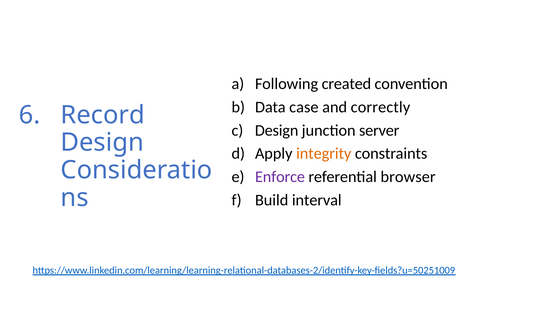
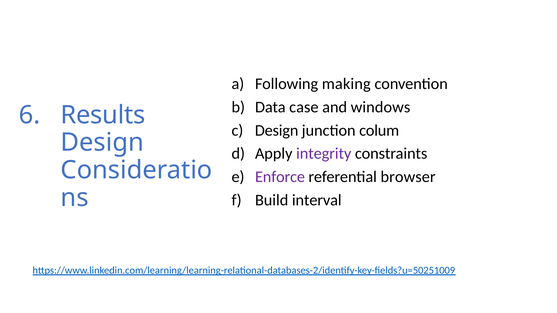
created: created -> making
correctly: correctly -> windows
Record: Record -> Results
server: server -> colum
integrity colour: orange -> purple
